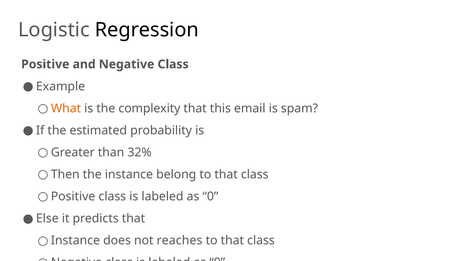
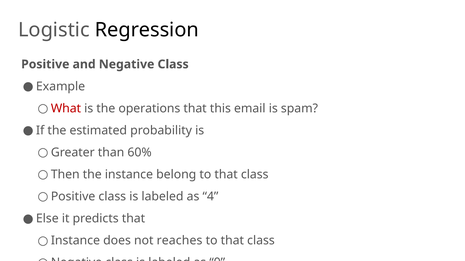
What colour: orange -> red
complexity: complexity -> operations
32%: 32% -> 60%
0 at (210, 197): 0 -> 4
